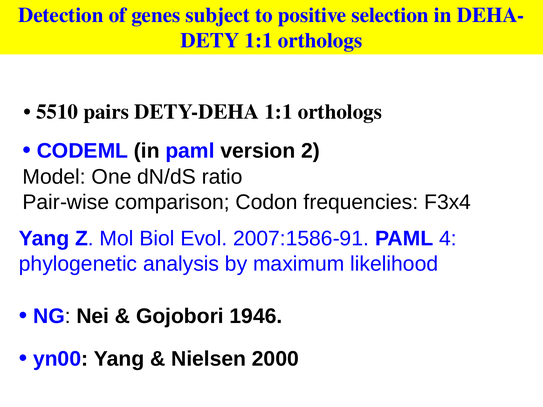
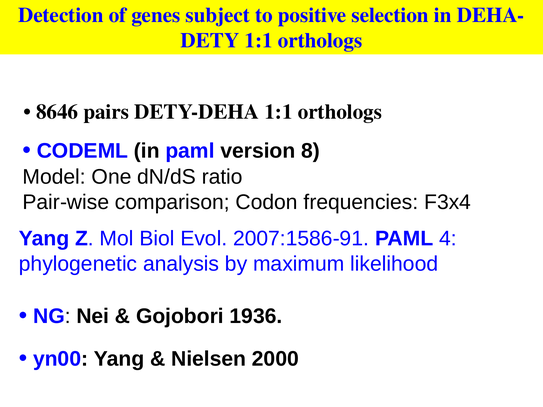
5510: 5510 -> 8646
2: 2 -> 8
1946: 1946 -> 1936
